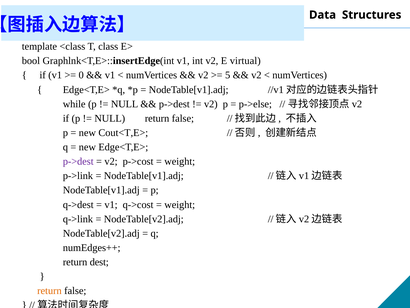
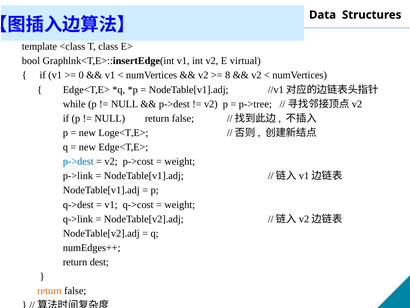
5: 5 -> 8
p->else: p->else -> p->tree
Cout<T,E>: Cout<T,E> -> Loge<T,E>
p->dest at (78, 161) colour: purple -> blue
